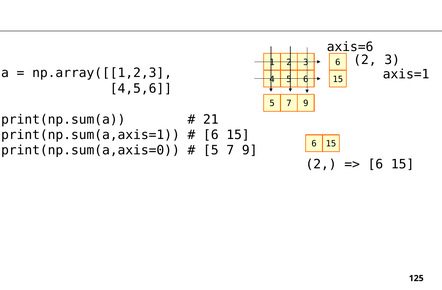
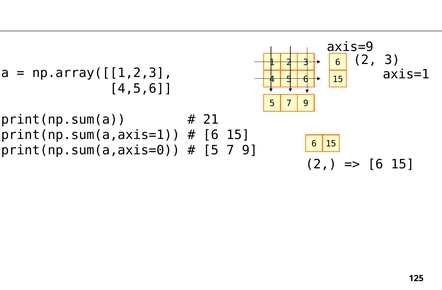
axis=6: axis=6 -> axis=9
